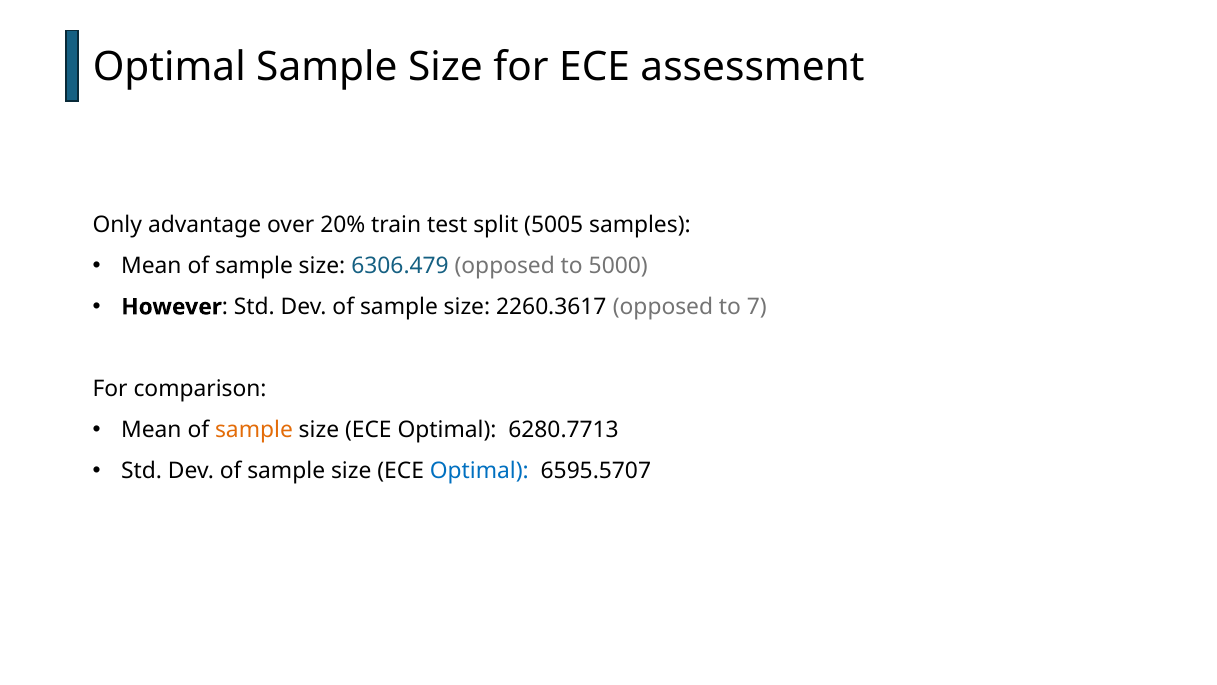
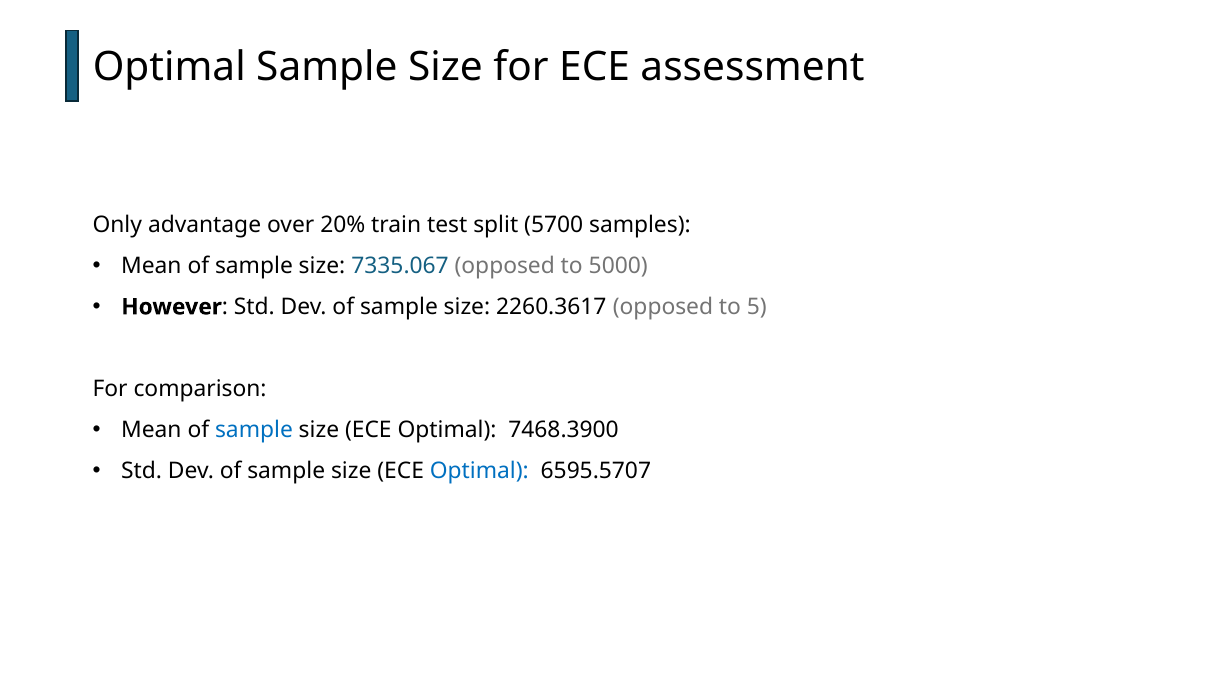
5005: 5005 -> 5700
6306.479: 6306.479 -> 7335.067
7: 7 -> 5
sample at (254, 430) colour: orange -> blue
6280.7713: 6280.7713 -> 7468.3900
